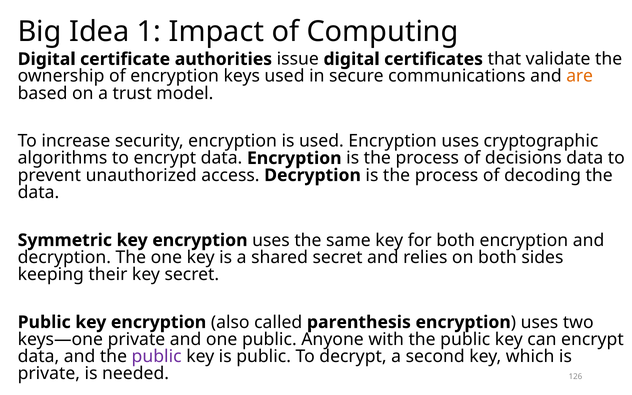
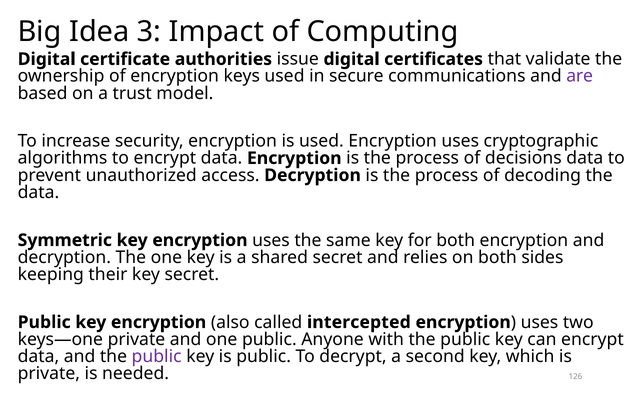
1: 1 -> 3
are colour: orange -> purple
parenthesis: parenthesis -> intercepted
